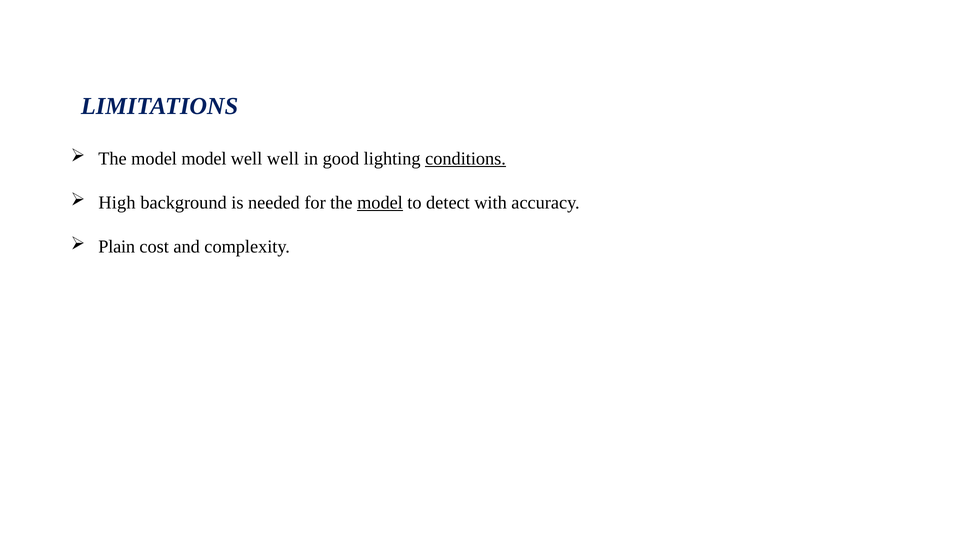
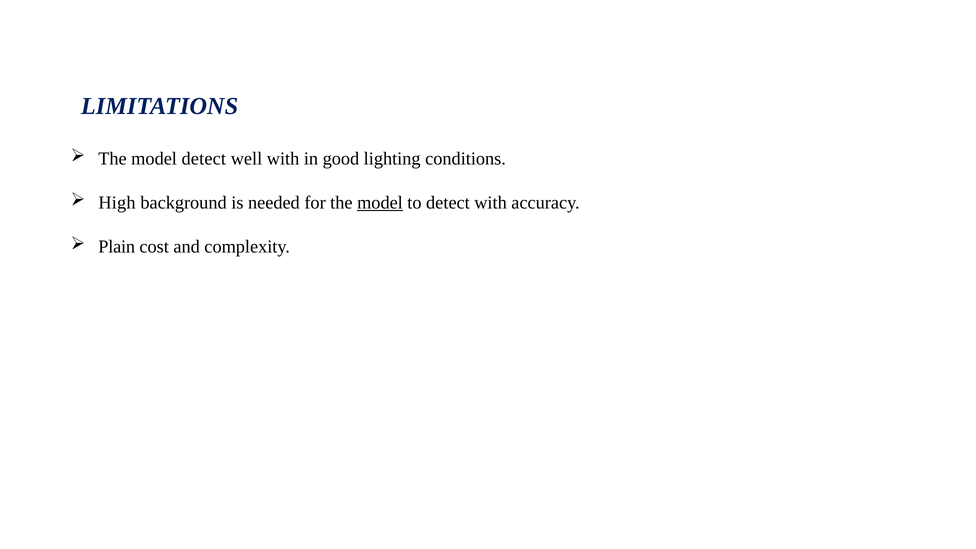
model model: model -> detect
well well: well -> with
conditions underline: present -> none
